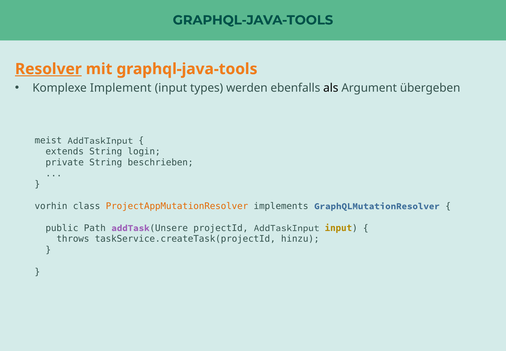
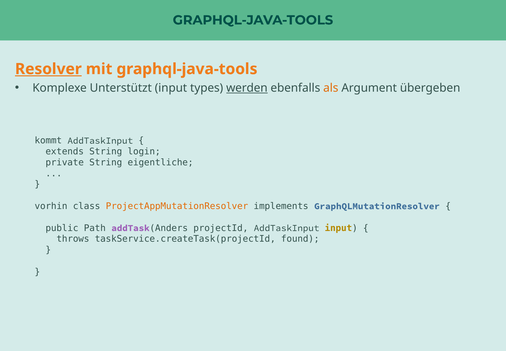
Implement: Implement -> Unterstützt
werden underline: none -> present
als colour: black -> orange
meist: meist -> kommt
beschrieben: beschrieben -> eigentliche
Unsere: Unsere -> Anders
hinzu: hinzu -> found
